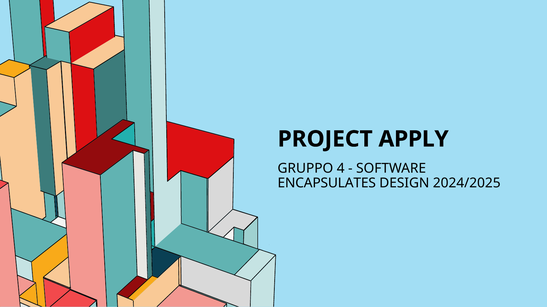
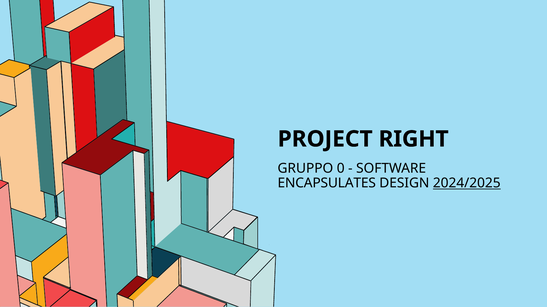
APPLY: APPLY -> RIGHT
4: 4 -> 0
2024/2025 underline: none -> present
